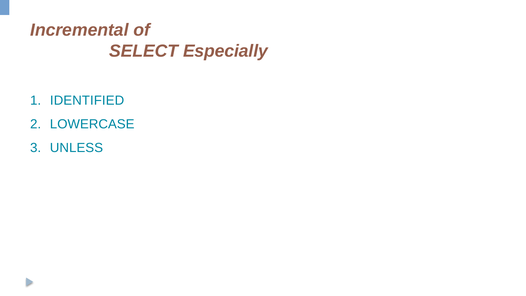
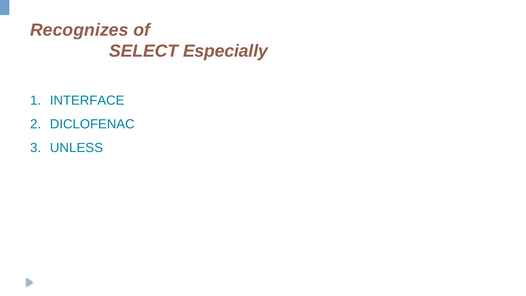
Incremental: Incremental -> Recognizes
IDENTIFIED: IDENTIFIED -> INTERFACE
LOWERCASE: LOWERCASE -> DICLOFENAC
